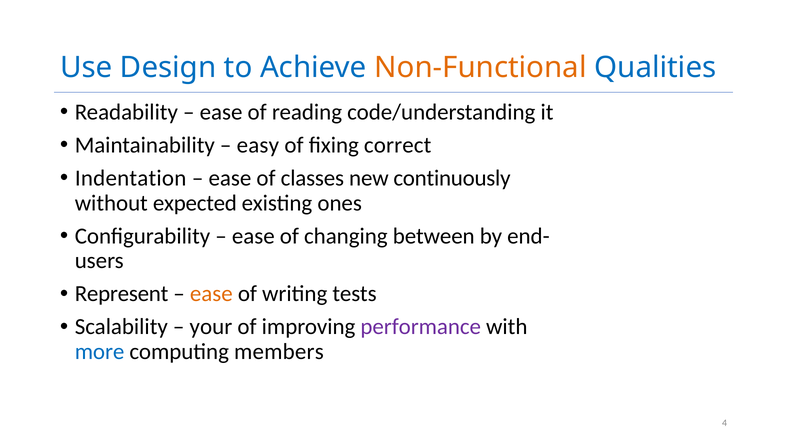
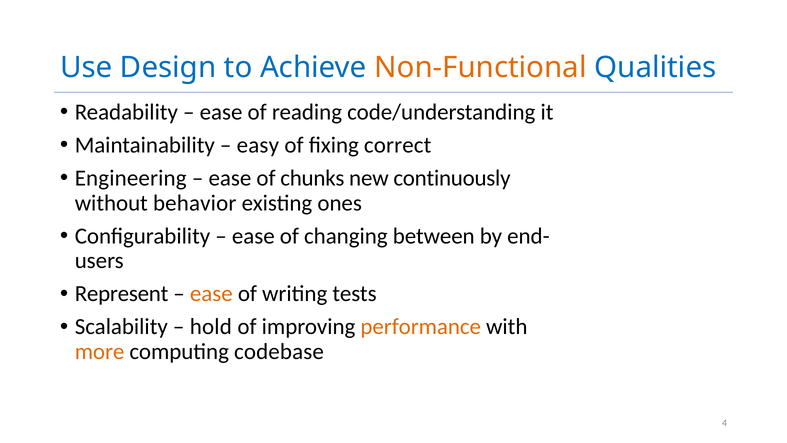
Indentation: Indentation -> Engineering
classes: classes -> chunks
expected: expected -> behavior
your: your -> hold
performance colour: purple -> orange
more colour: blue -> orange
members: members -> codebase
